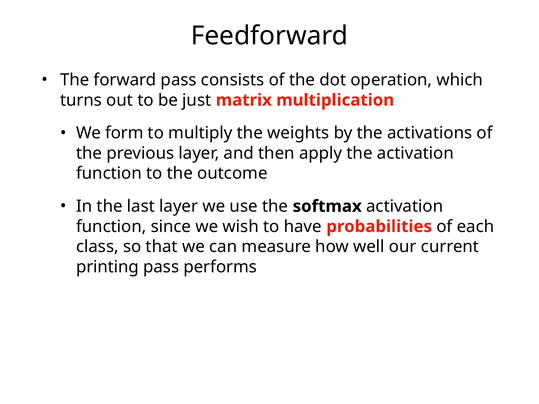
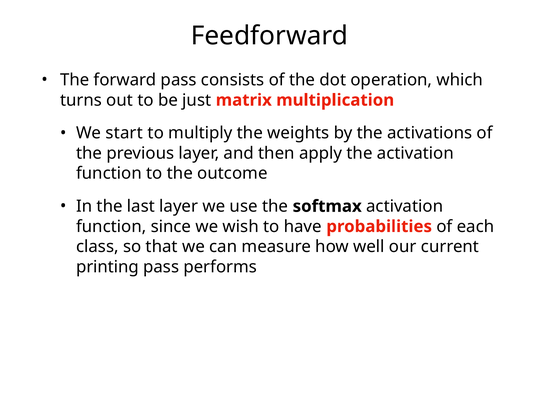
form: form -> start
